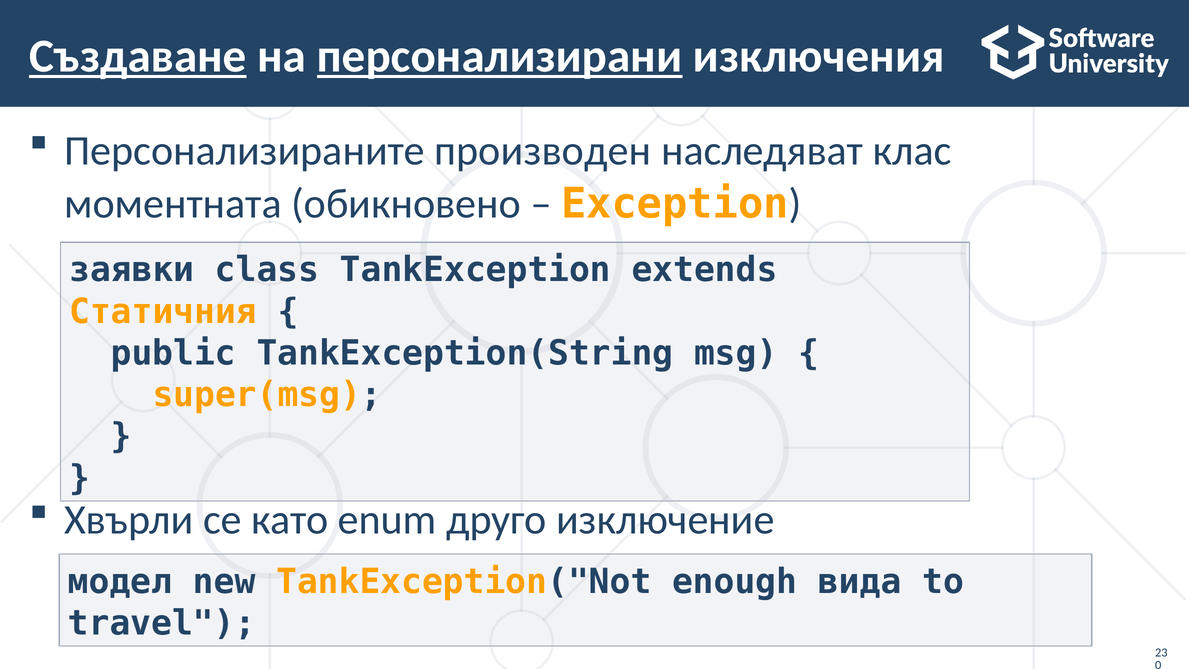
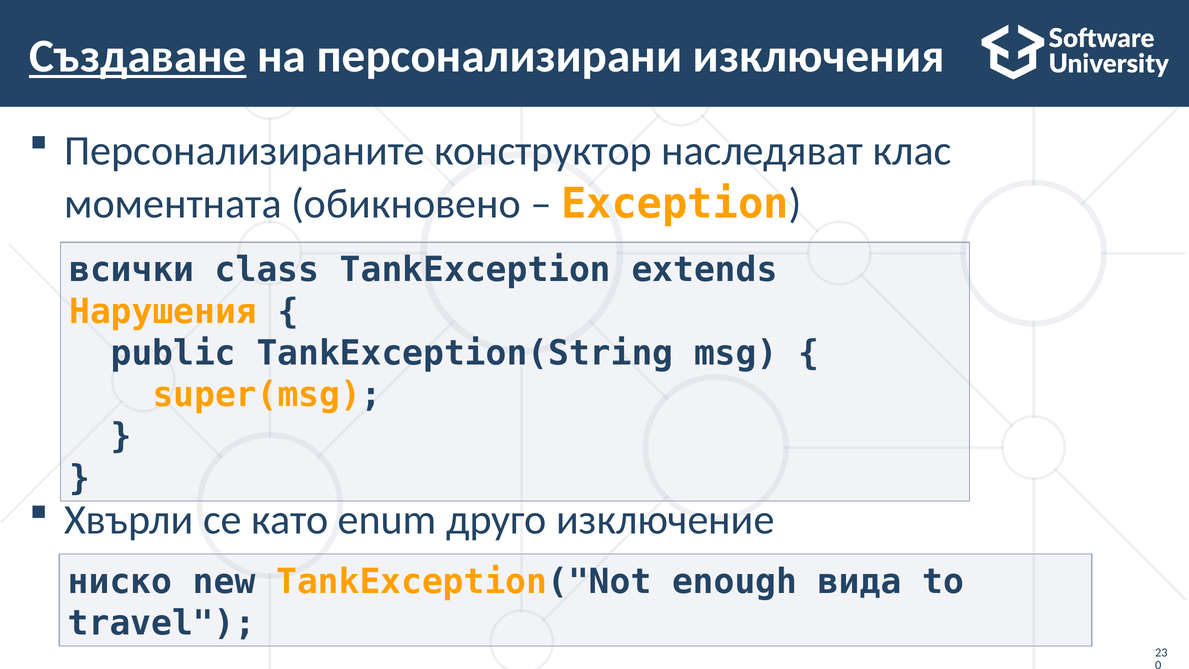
персонализирани underline: present -> none
производен: производен -> конструктор
заявки: заявки -> всички
Статичния: Статичния -> Нарушения
модел: модел -> ниско
